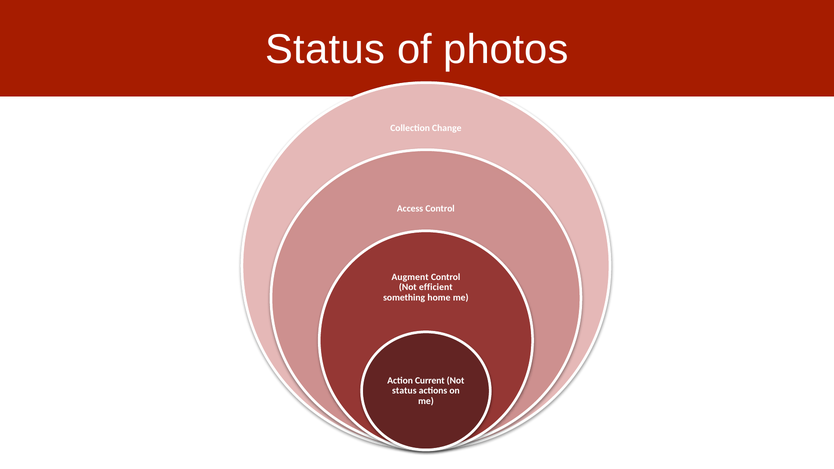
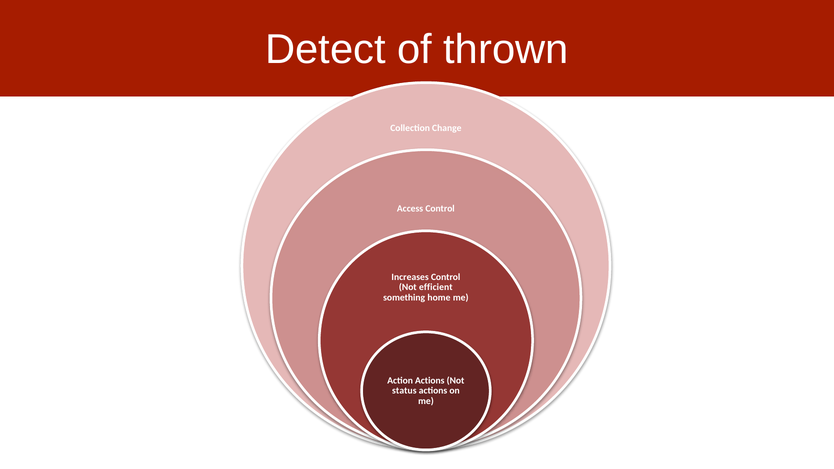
Status at (325, 49): Status -> Detect
photos: photos -> thrown
Augment: Augment -> Increases
Action Current: Current -> Actions
